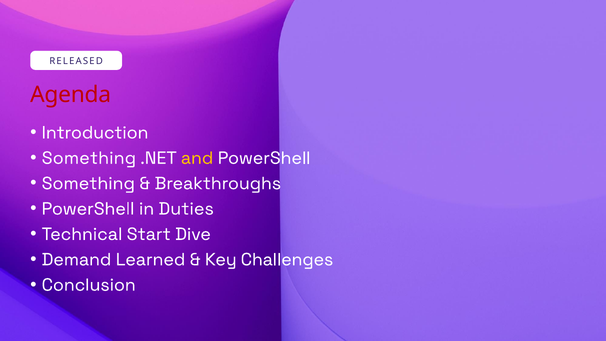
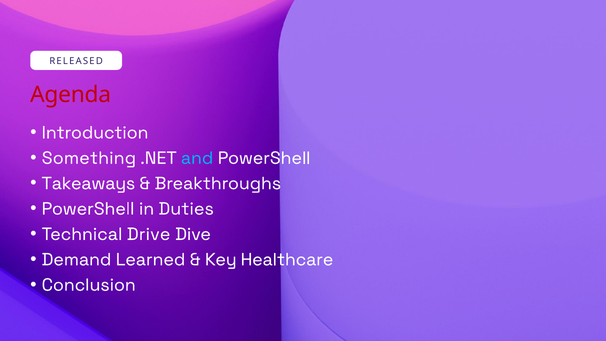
and colour: yellow -> light blue
Something at (88, 183): Something -> Takeaways
Start: Start -> Drive
Challenges: Challenges -> Healthcare
